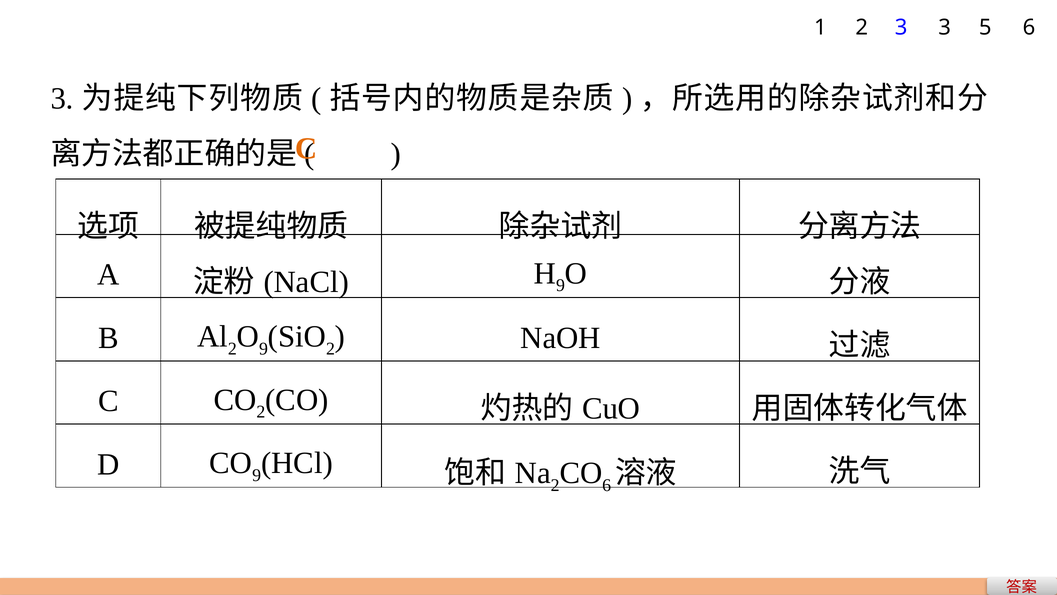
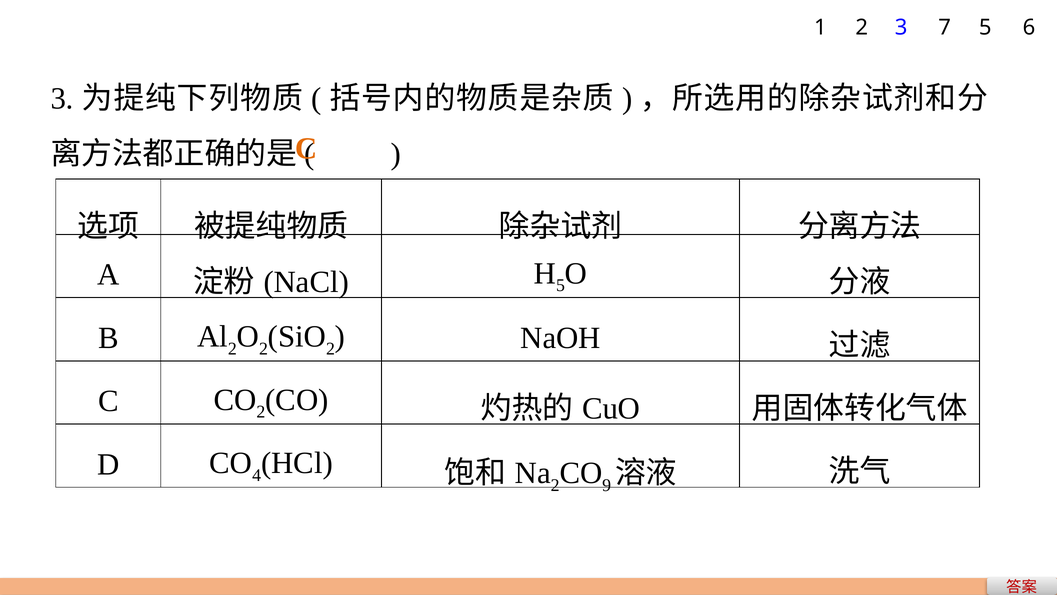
3 3: 3 -> 7
9 at (561, 285): 9 -> 5
9 at (263, 349): 9 -> 2
9 at (257, 475): 9 -> 4
6 at (607, 485): 6 -> 9
